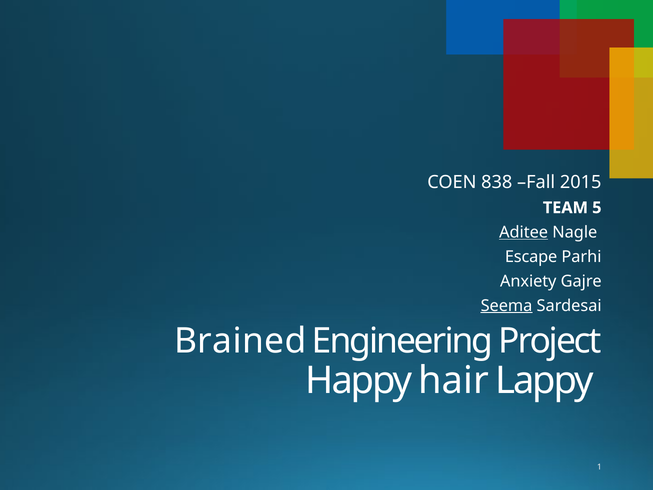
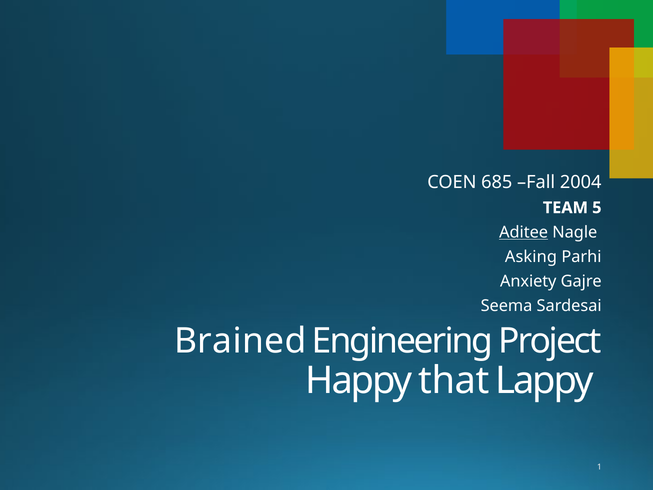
838: 838 -> 685
2015: 2015 -> 2004
Escape: Escape -> Asking
Seema underline: present -> none
hair: hair -> that
